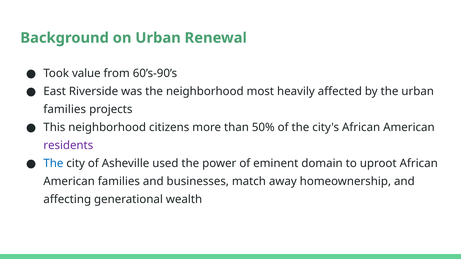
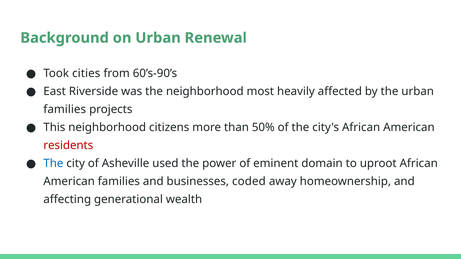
value: value -> cities
residents colour: purple -> red
match: match -> coded
